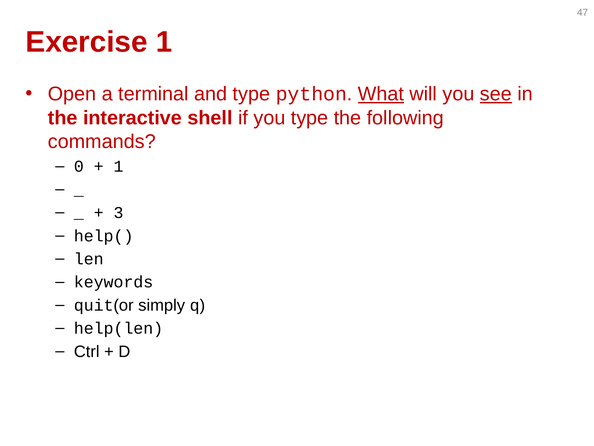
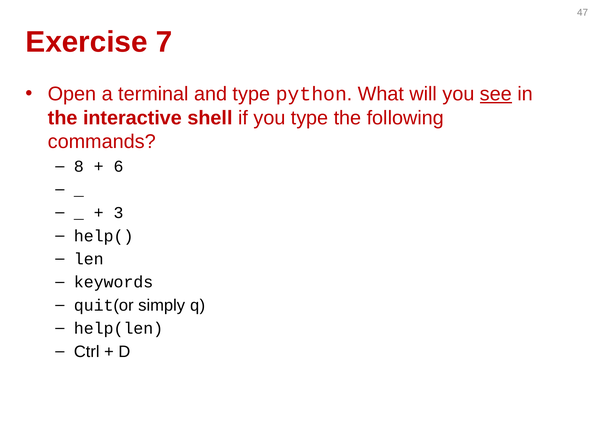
Exercise 1: 1 -> 7
What underline: present -> none
0: 0 -> 8
1 at (118, 166): 1 -> 6
